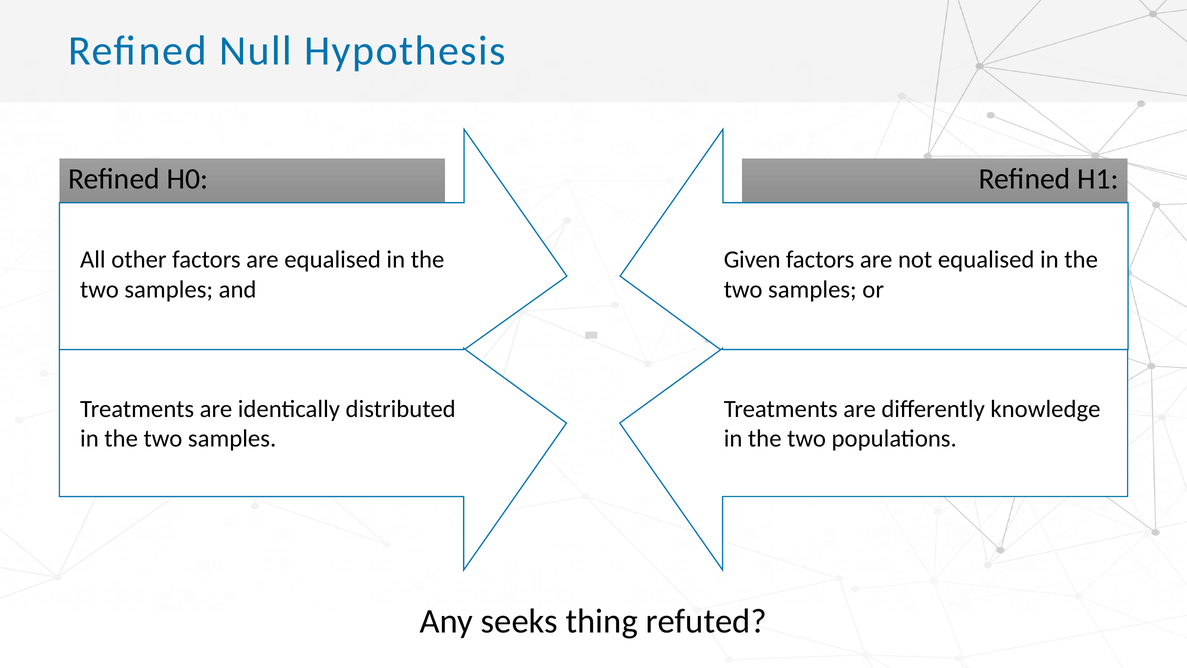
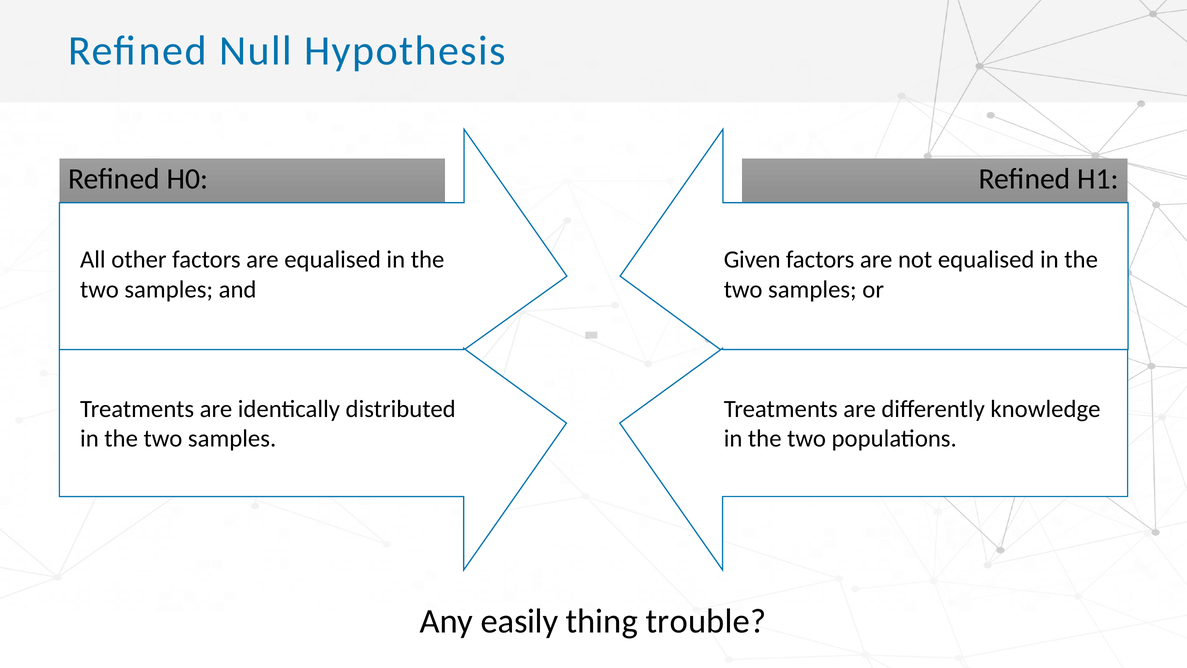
seeks: seeks -> easily
refuted: refuted -> trouble
